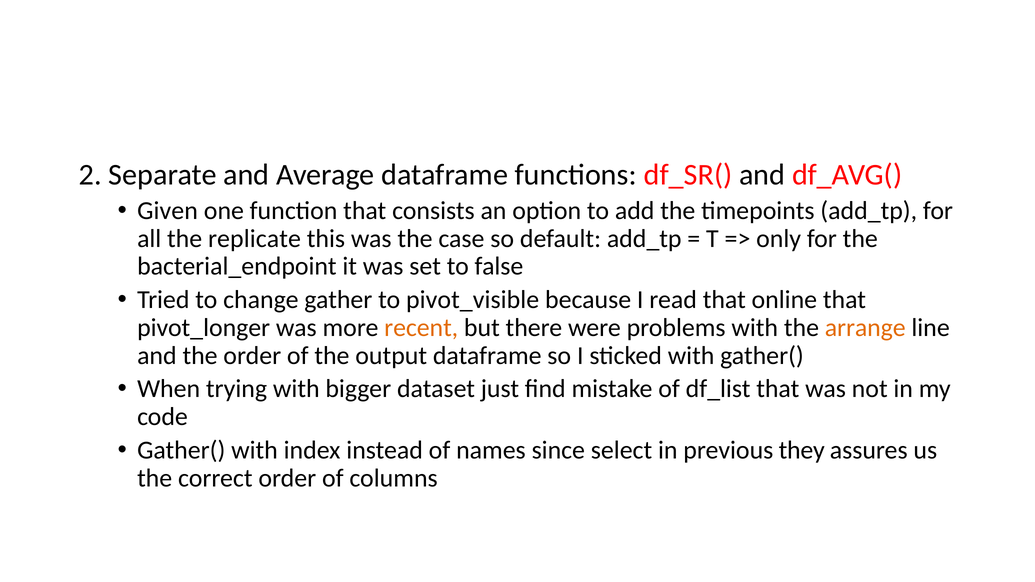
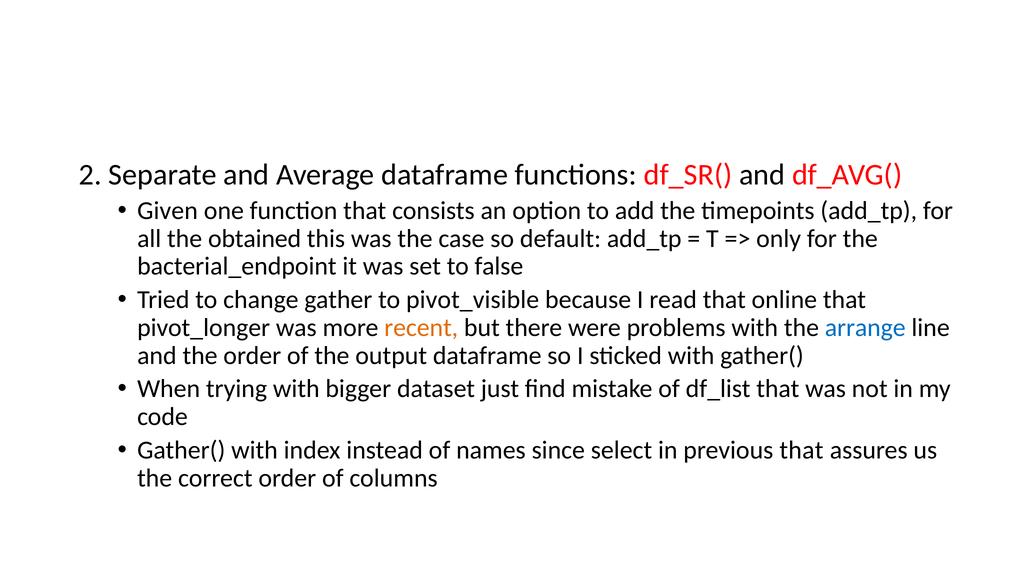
replicate: replicate -> obtained
arrange colour: orange -> blue
previous they: they -> that
